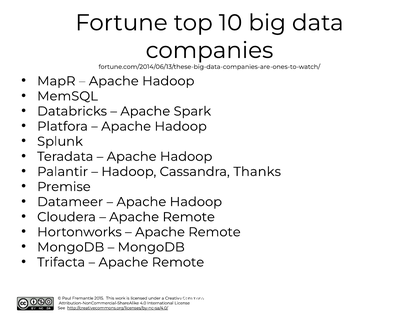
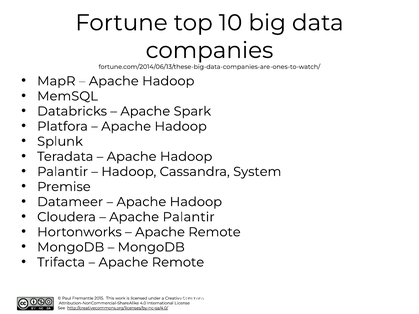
Thanks: Thanks -> System
Remote at (189, 217): Remote -> Palantir
